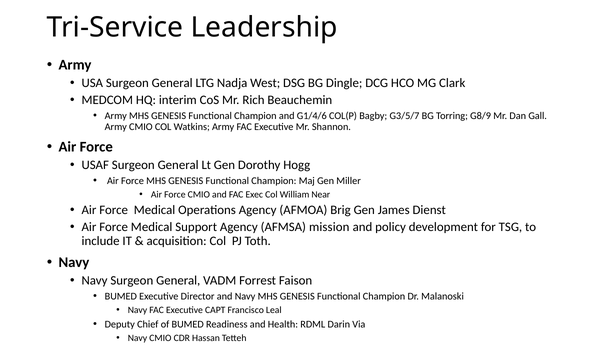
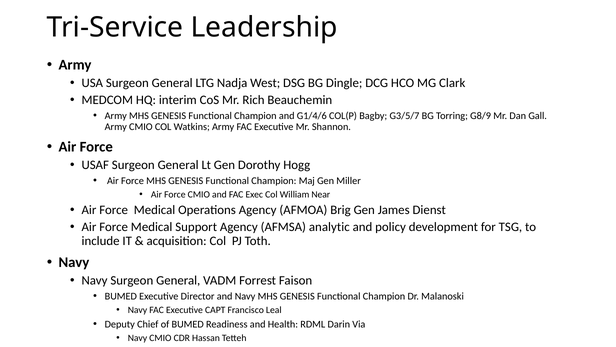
mission: mission -> analytic
